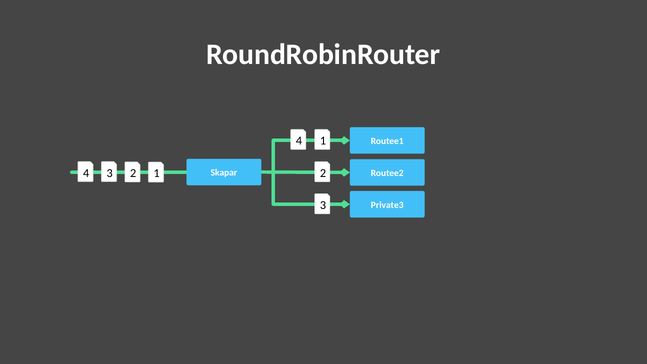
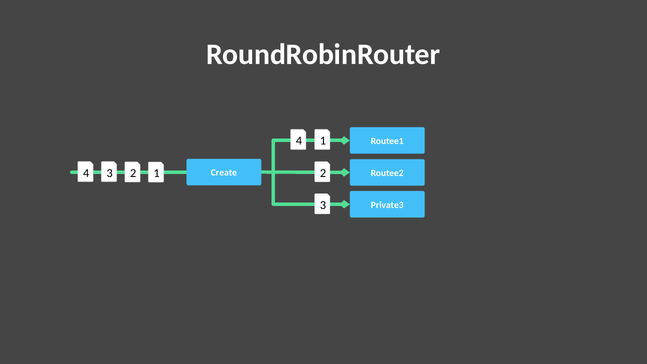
Skapar: Skapar -> Create
